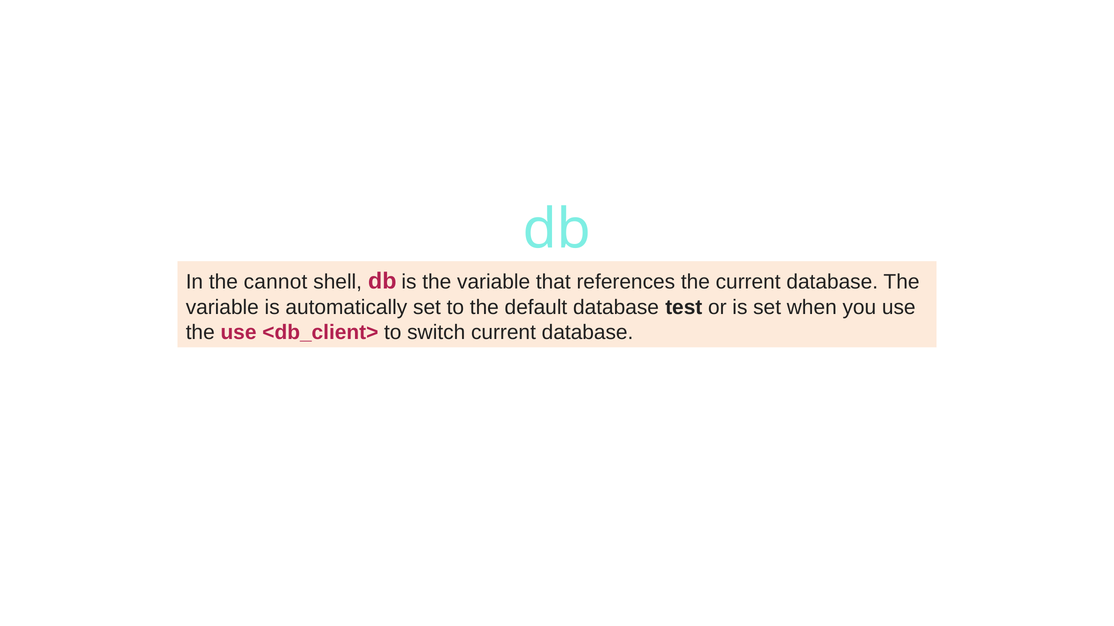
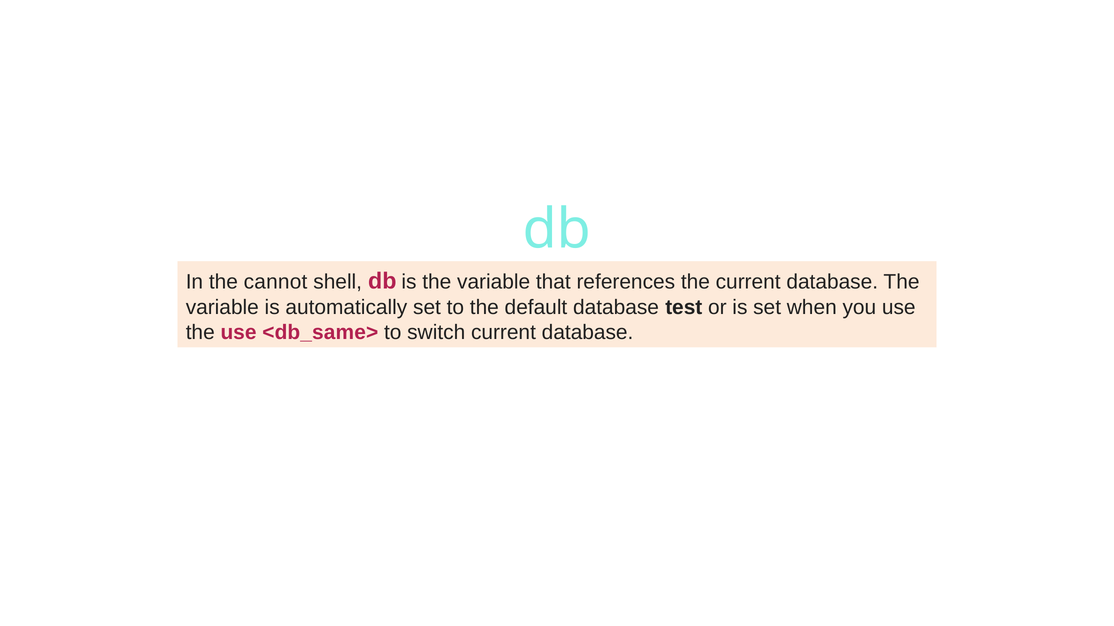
<db_client>: <db_client> -> <db_same>
